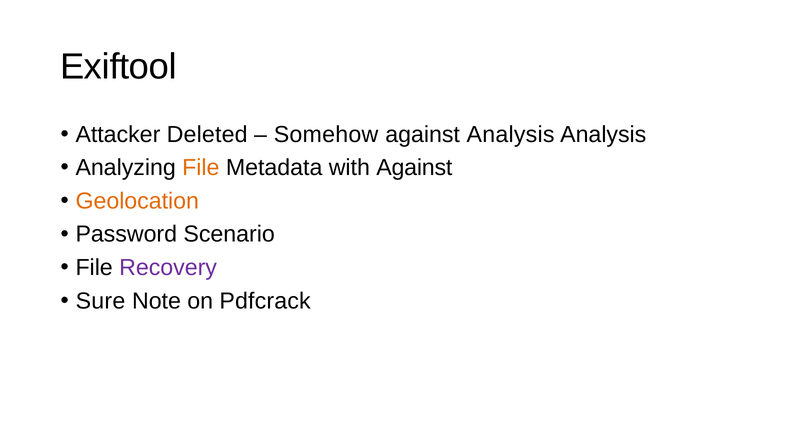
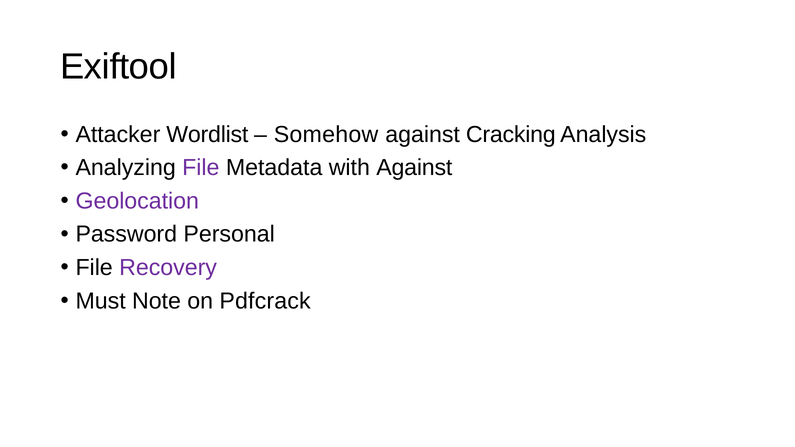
Deleted: Deleted -> Wordlist
against Analysis: Analysis -> Cracking
File at (201, 168) colour: orange -> purple
Geolocation colour: orange -> purple
Scenario: Scenario -> Personal
Sure: Sure -> Must
